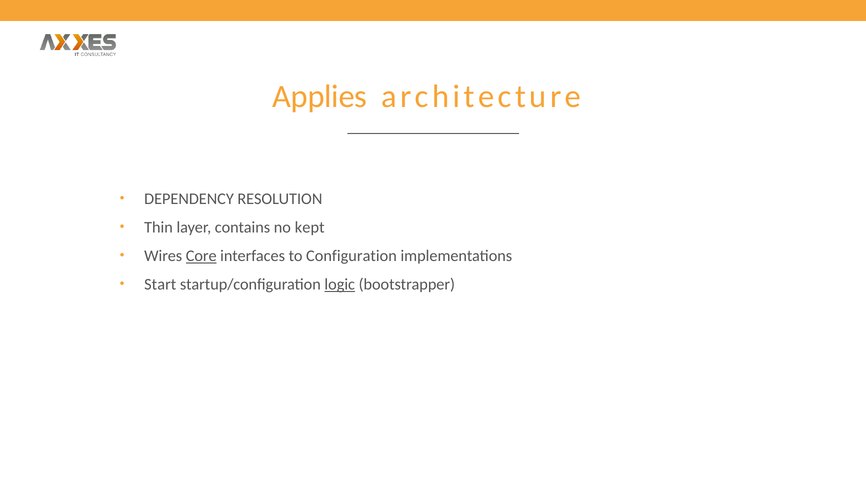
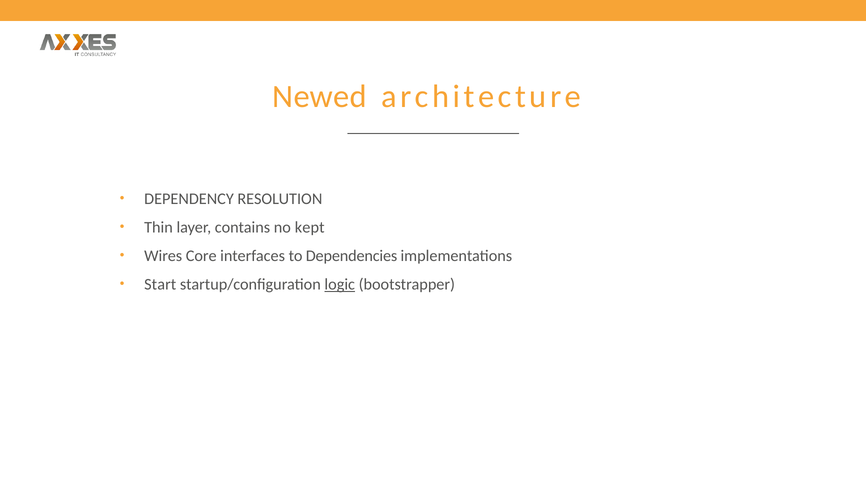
Applies: Applies -> Newed
Core underline: present -> none
Configuration: Configuration -> Dependencies
